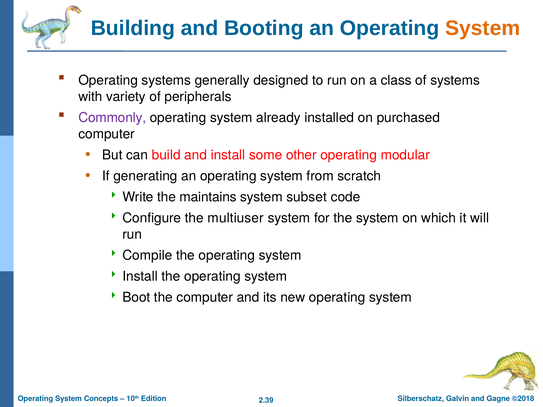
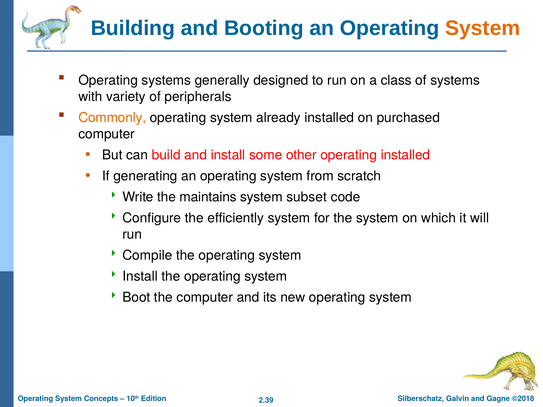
Commonly colour: purple -> orange
operating modular: modular -> installed
multiuser: multiuser -> efficiently
